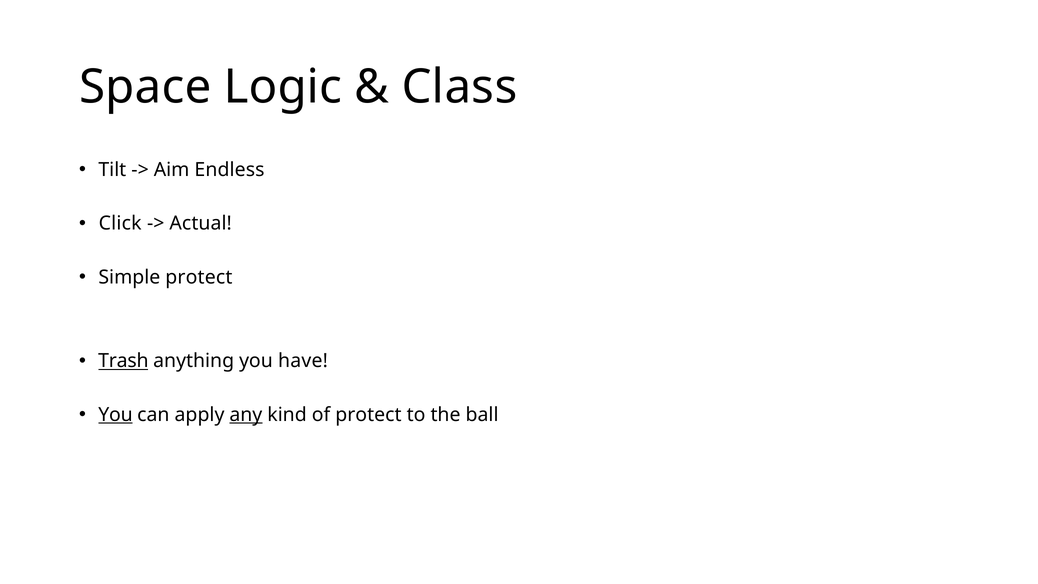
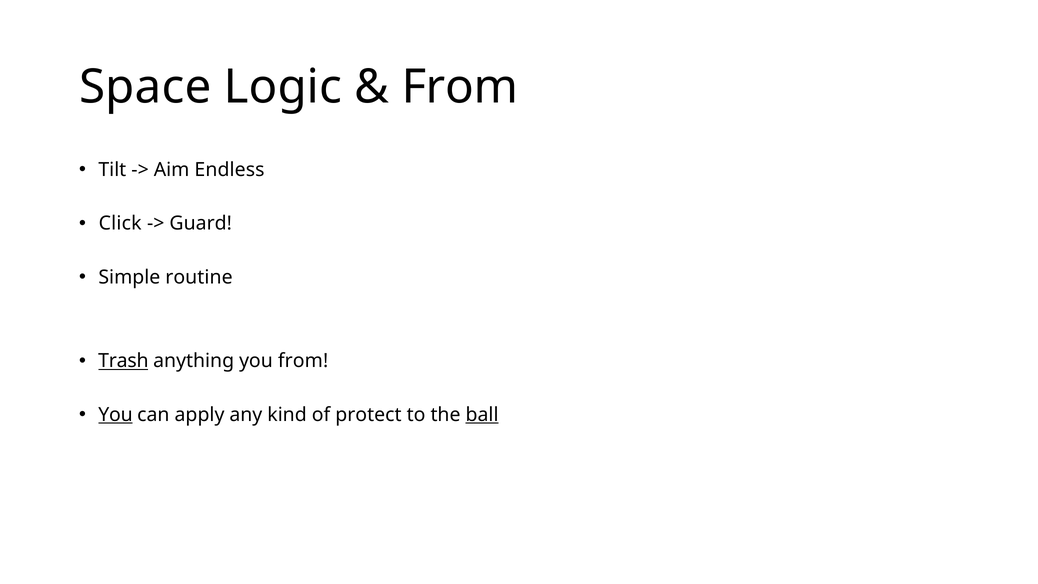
Class at (459, 87): Class -> From
Actual: Actual -> Guard
Simple protect: protect -> routine
you have: have -> from
any underline: present -> none
ball underline: none -> present
